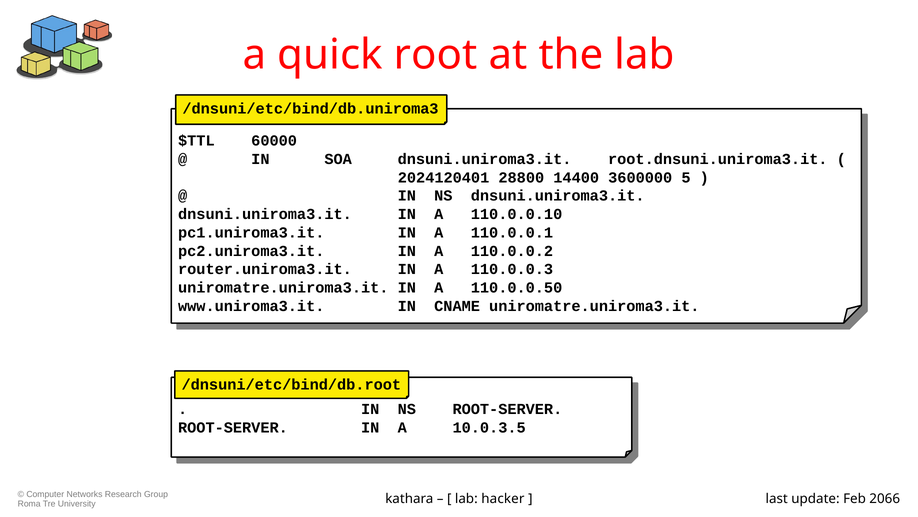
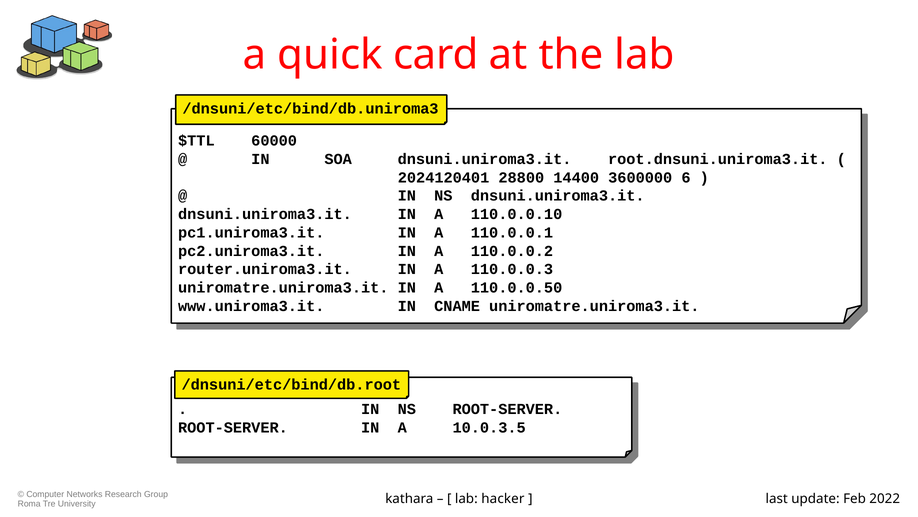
root: root -> card
5: 5 -> 6
2066: 2066 -> 2022
